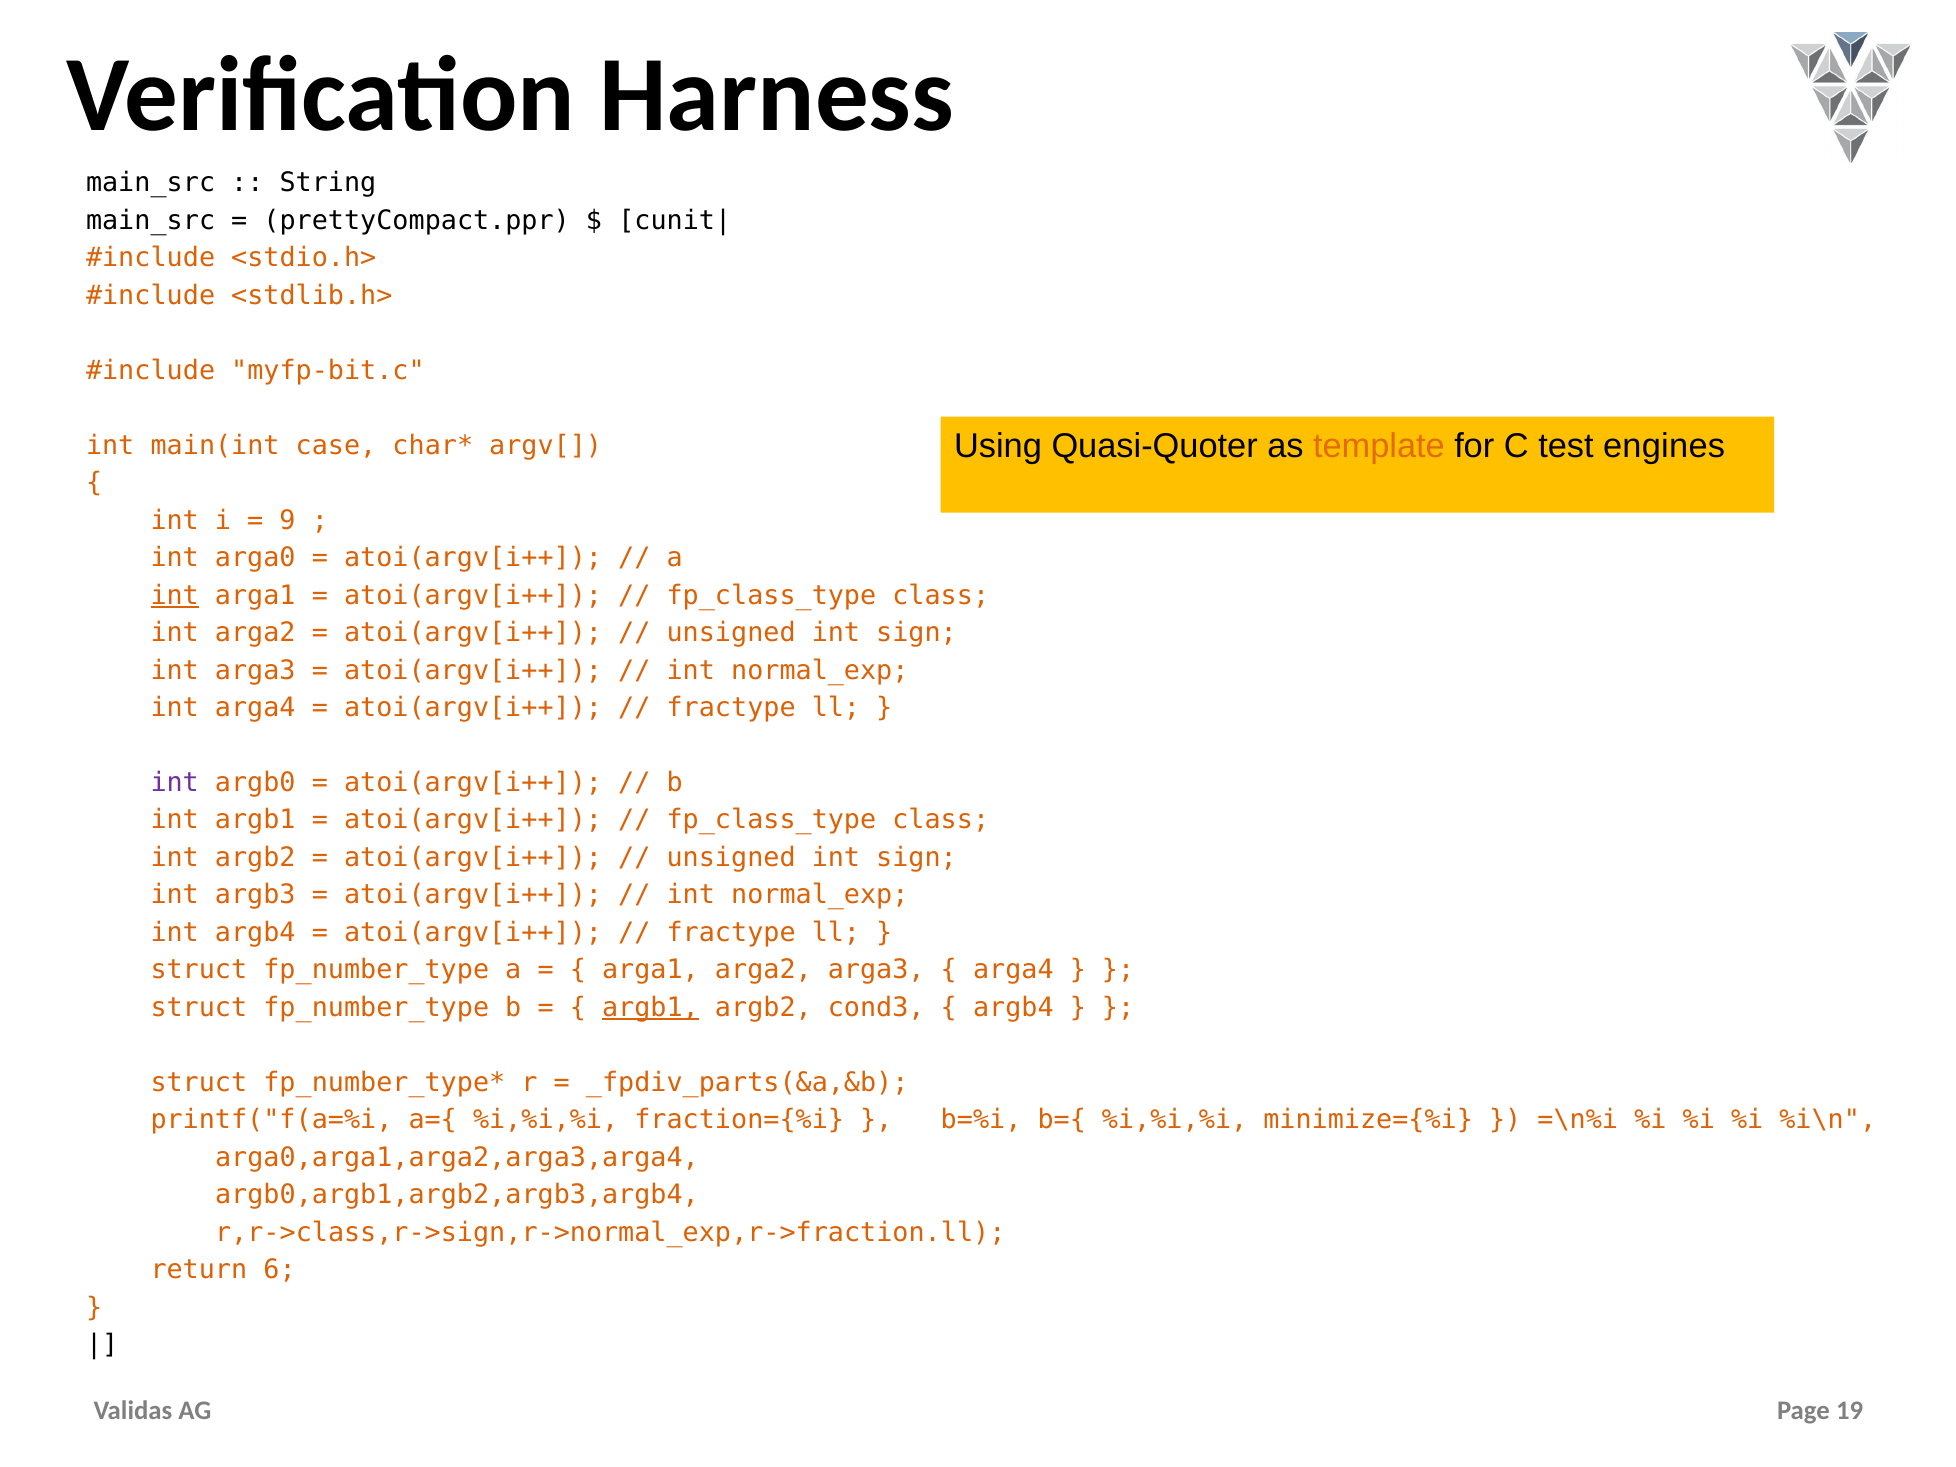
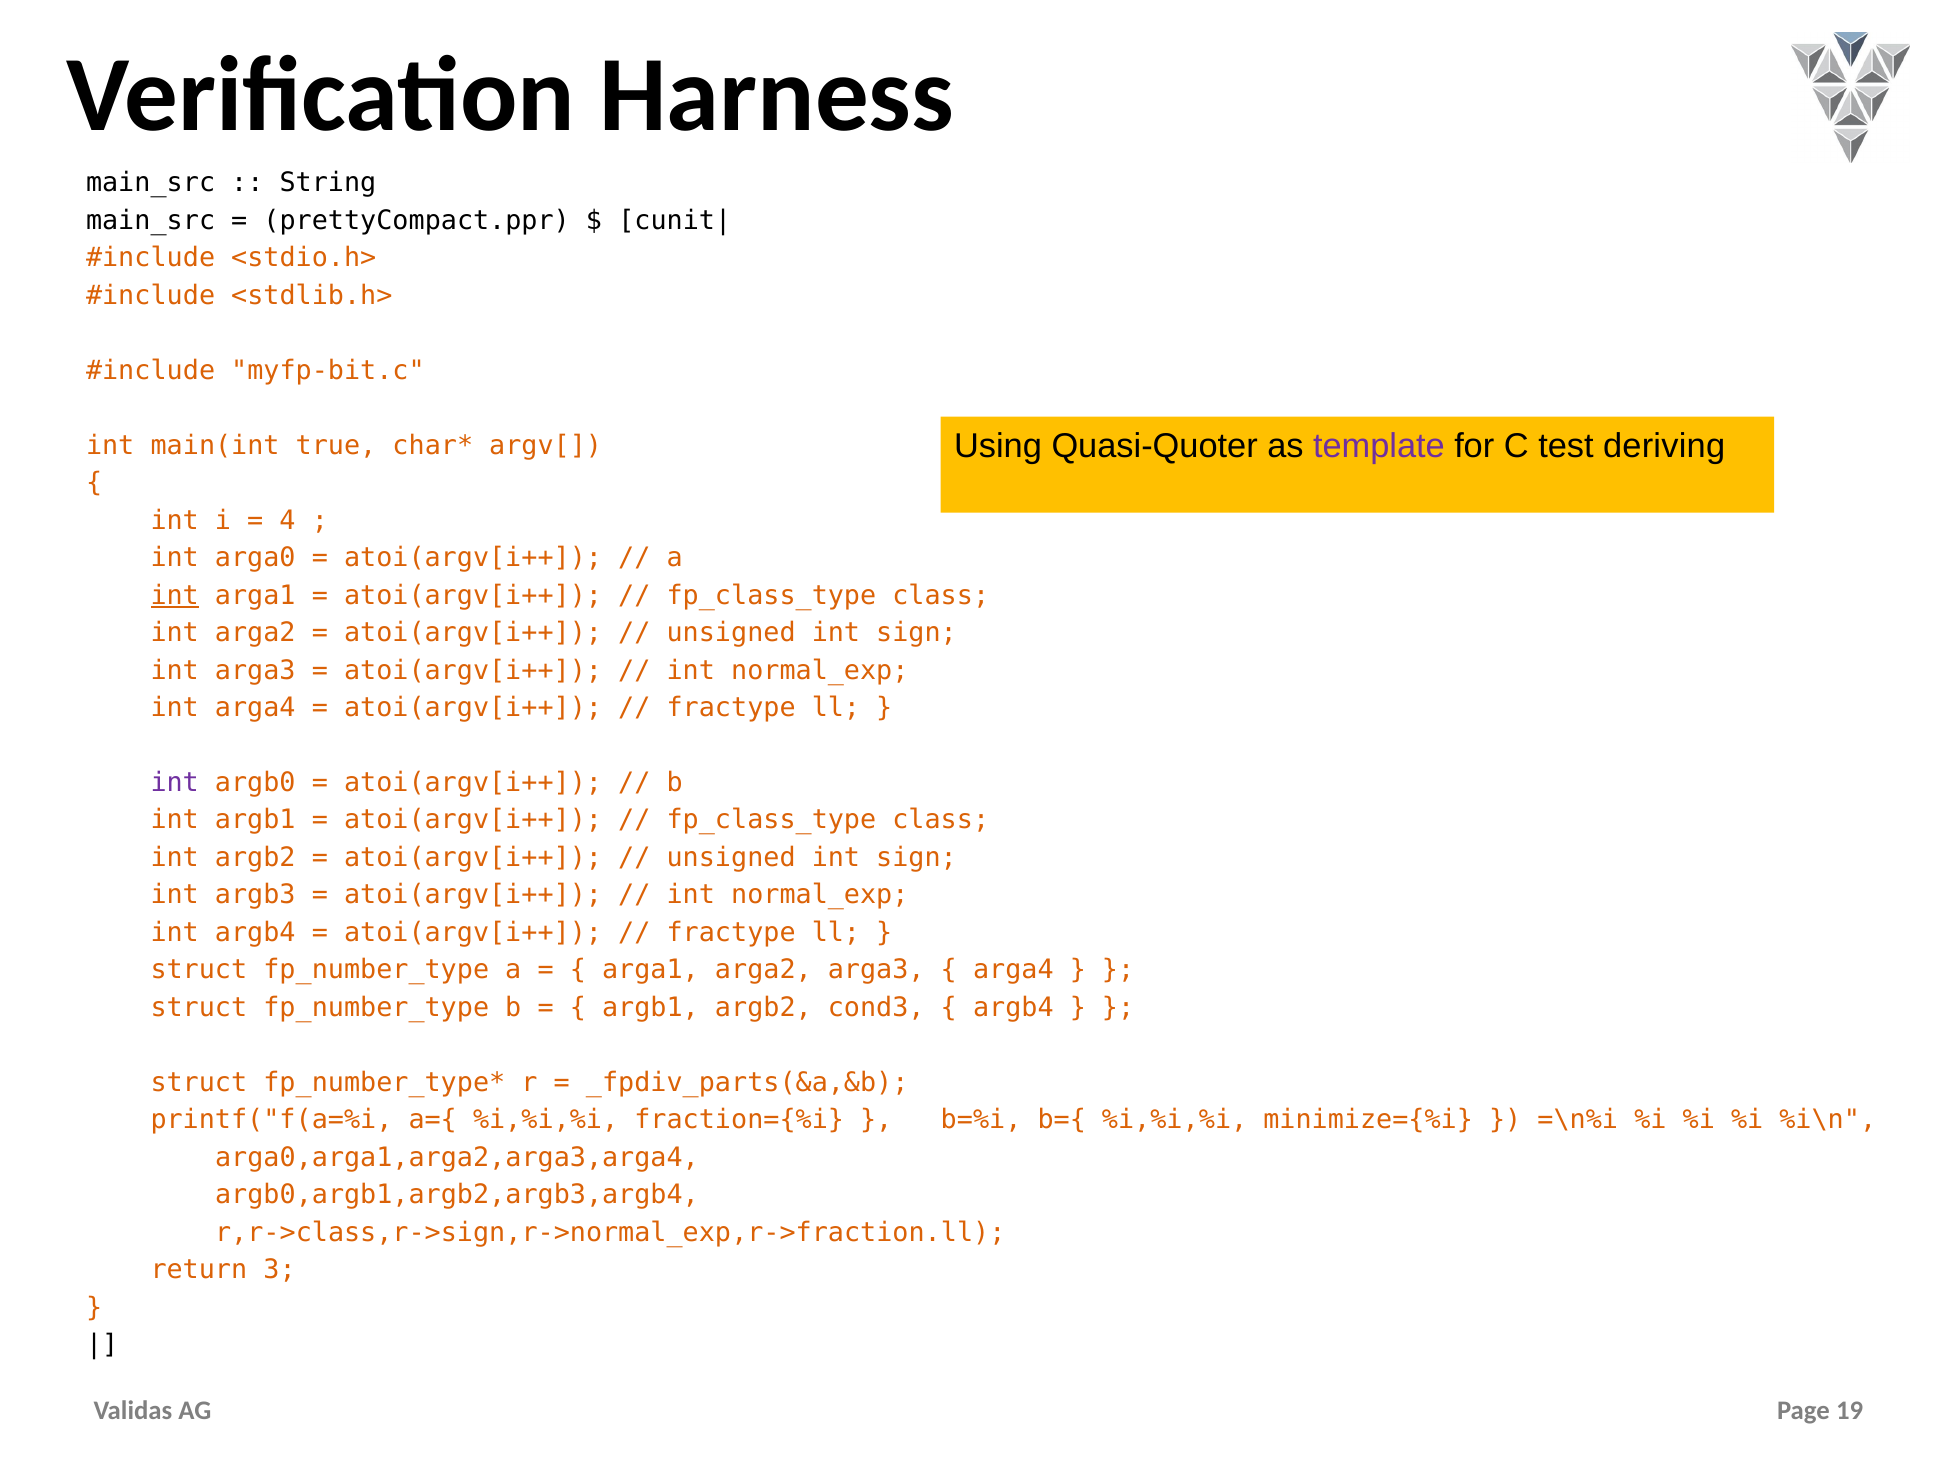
template colour: orange -> purple
engines: engines -> deriving
case: case -> true
9: 9 -> 4
argb1 at (650, 1007) underline: present -> none
6: 6 -> 3
